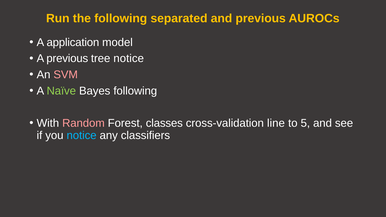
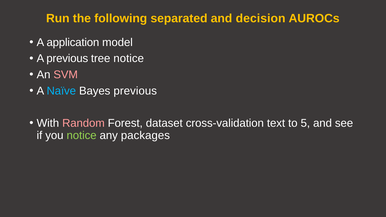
and previous: previous -> decision
Naïve colour: light green -> light blue
Bayes following: following -> previous
classes: classes -> dataset
line: line -> text
notice at (82, 135) colour: light blue -> light green
classifiers: classifiers -> packages
